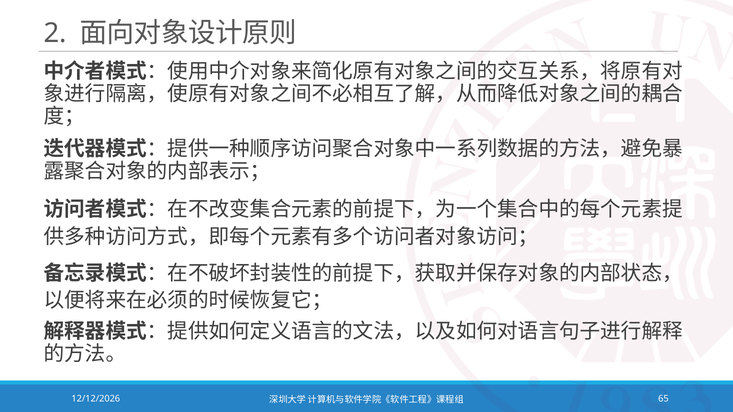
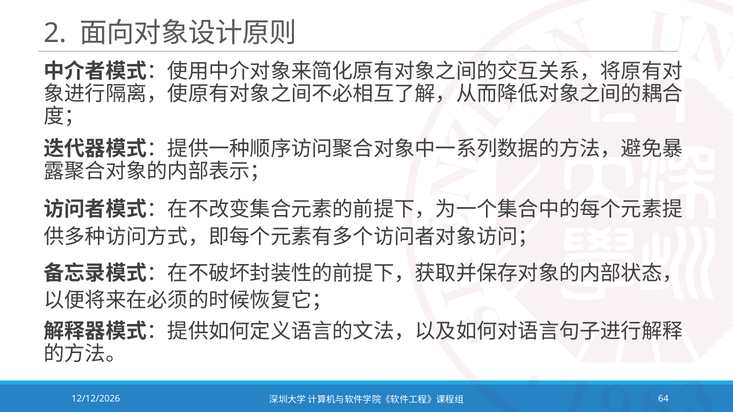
65: 65 -> 64
